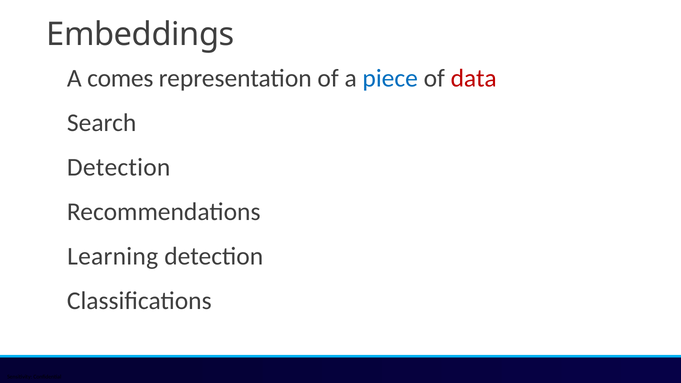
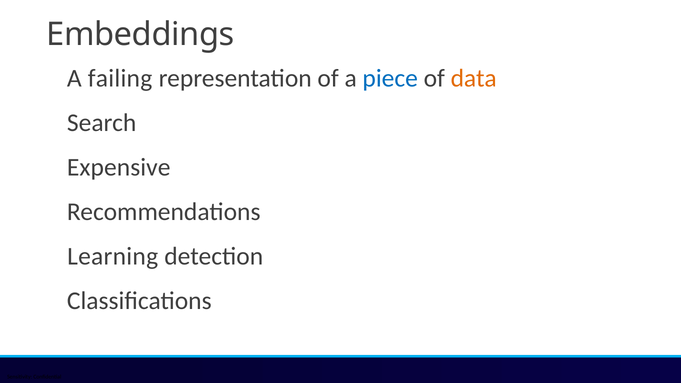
comes: comes -> failing
data colour: red -> orange
Detection at (119, 167): Detection -> Expensive
